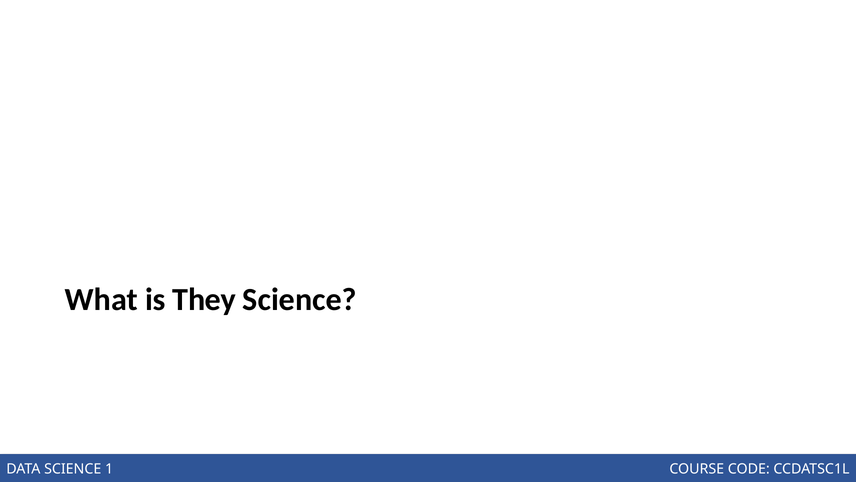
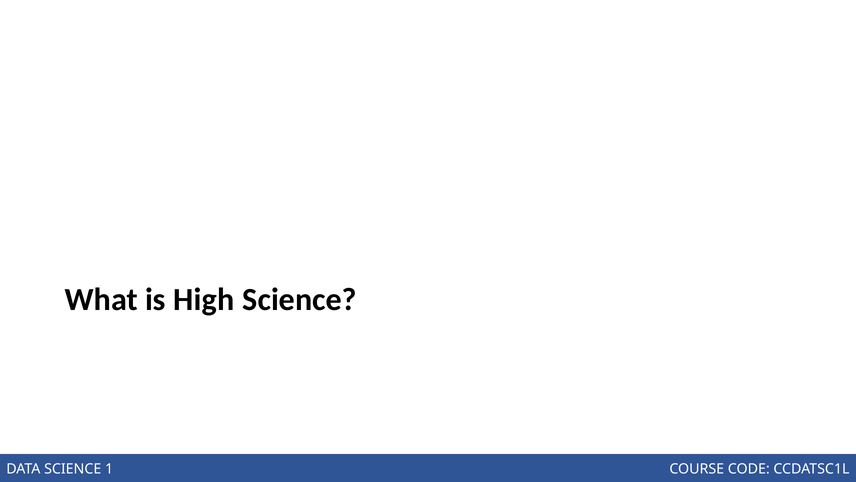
They: They -> High
